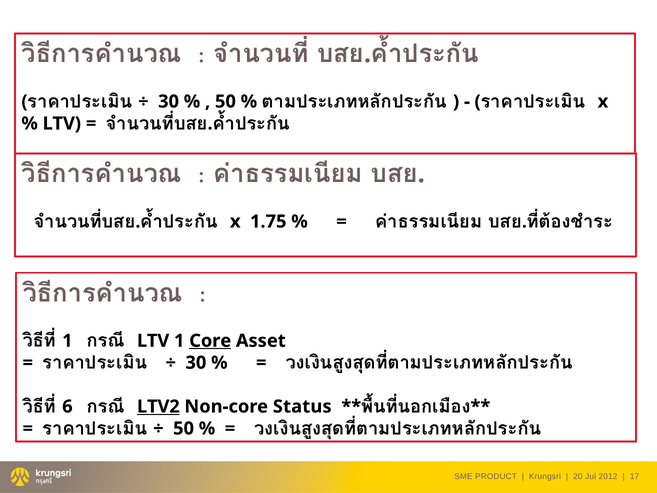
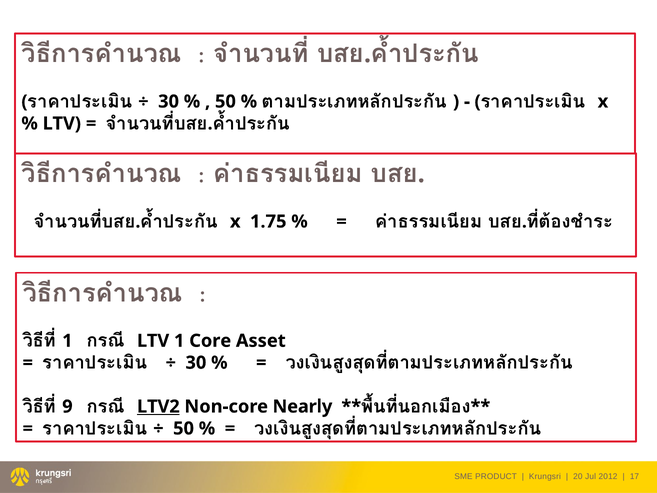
Core underline: present -> none
6: 6 -> 9
Status: Status -> Nearly
